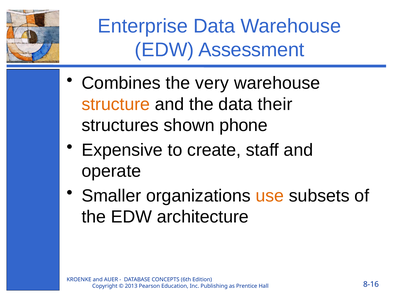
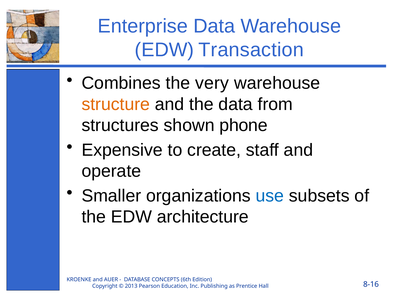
Assessment: Assessment -> Transaction
their: their -> from
use colour: orange -> blue
